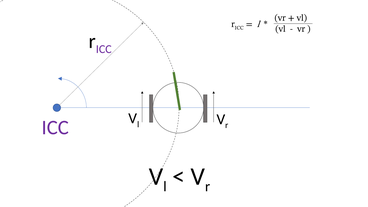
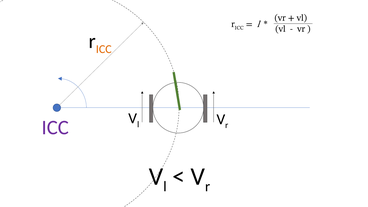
ICC at (104, 49) colour: purple -> orange
